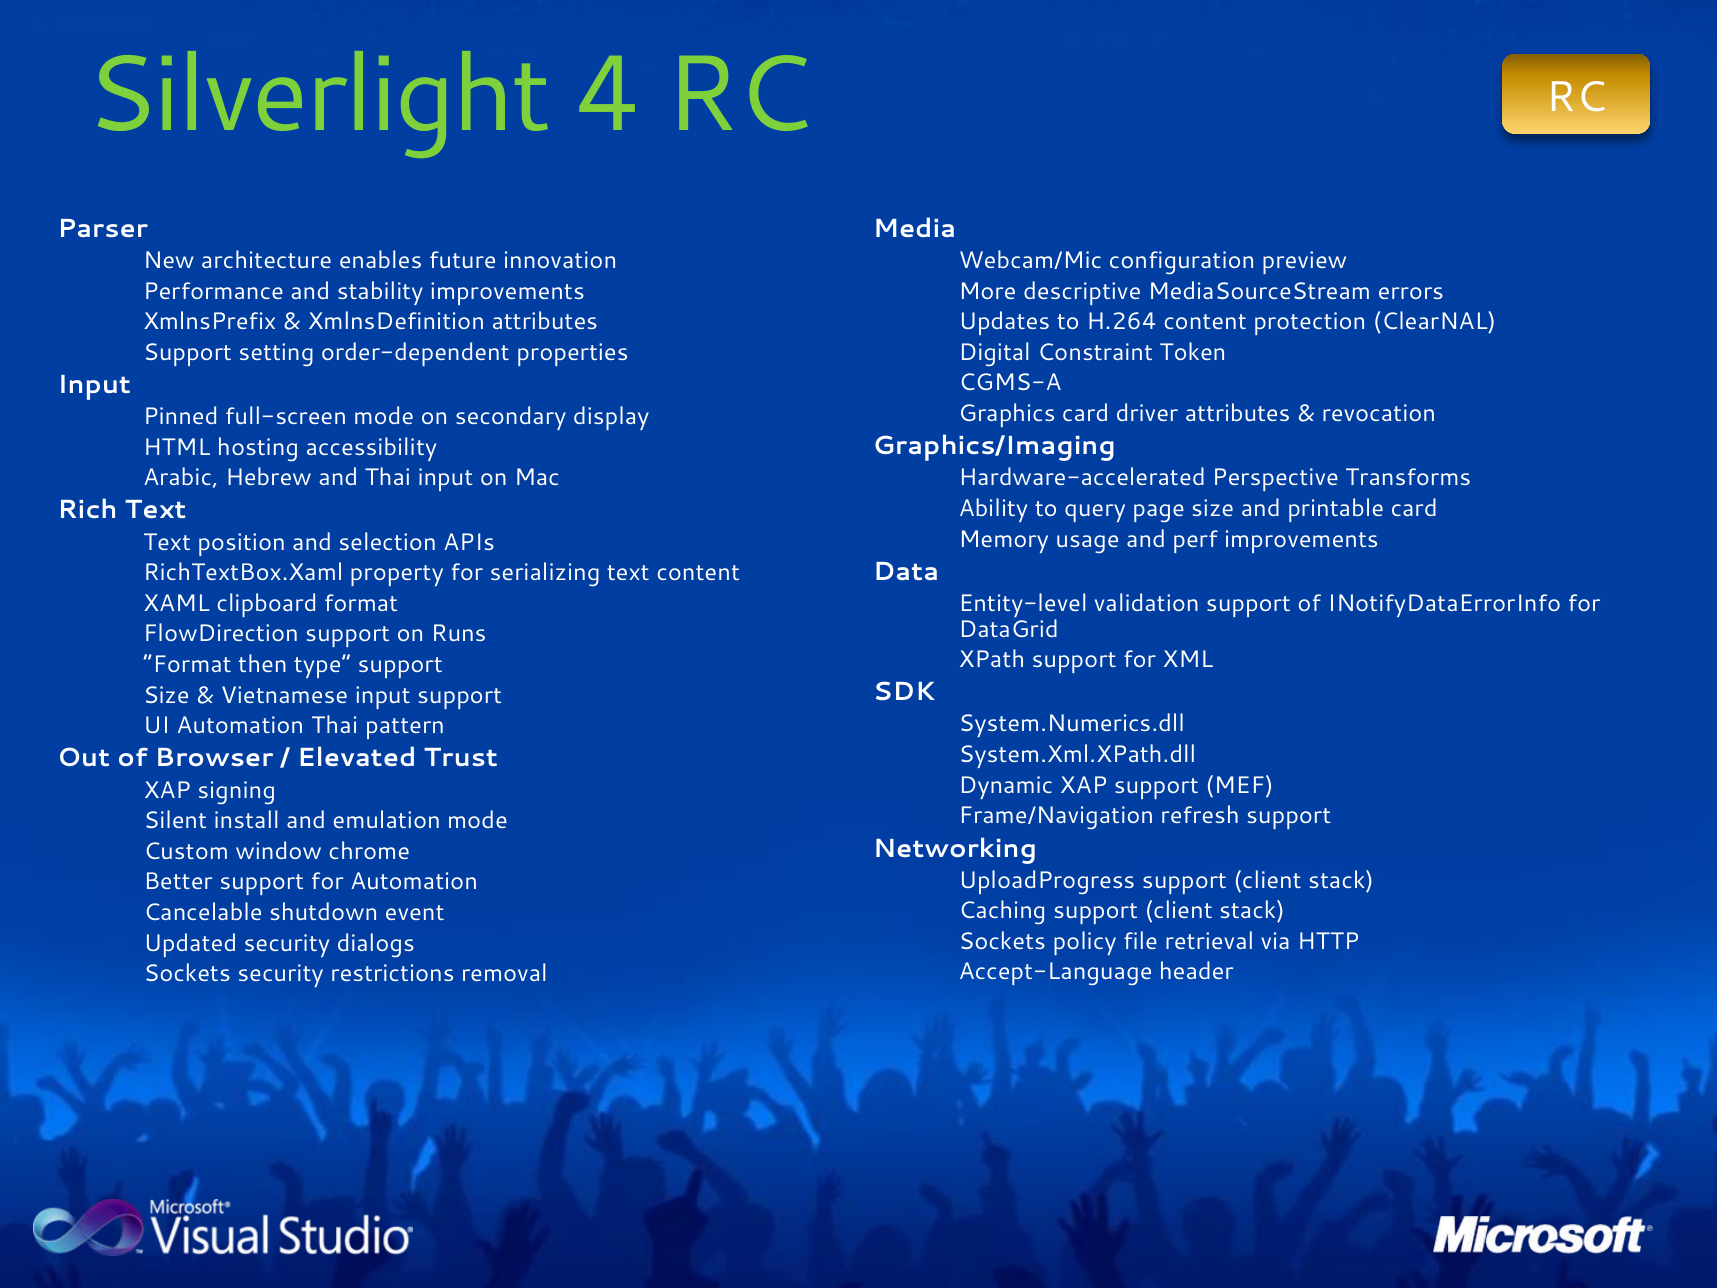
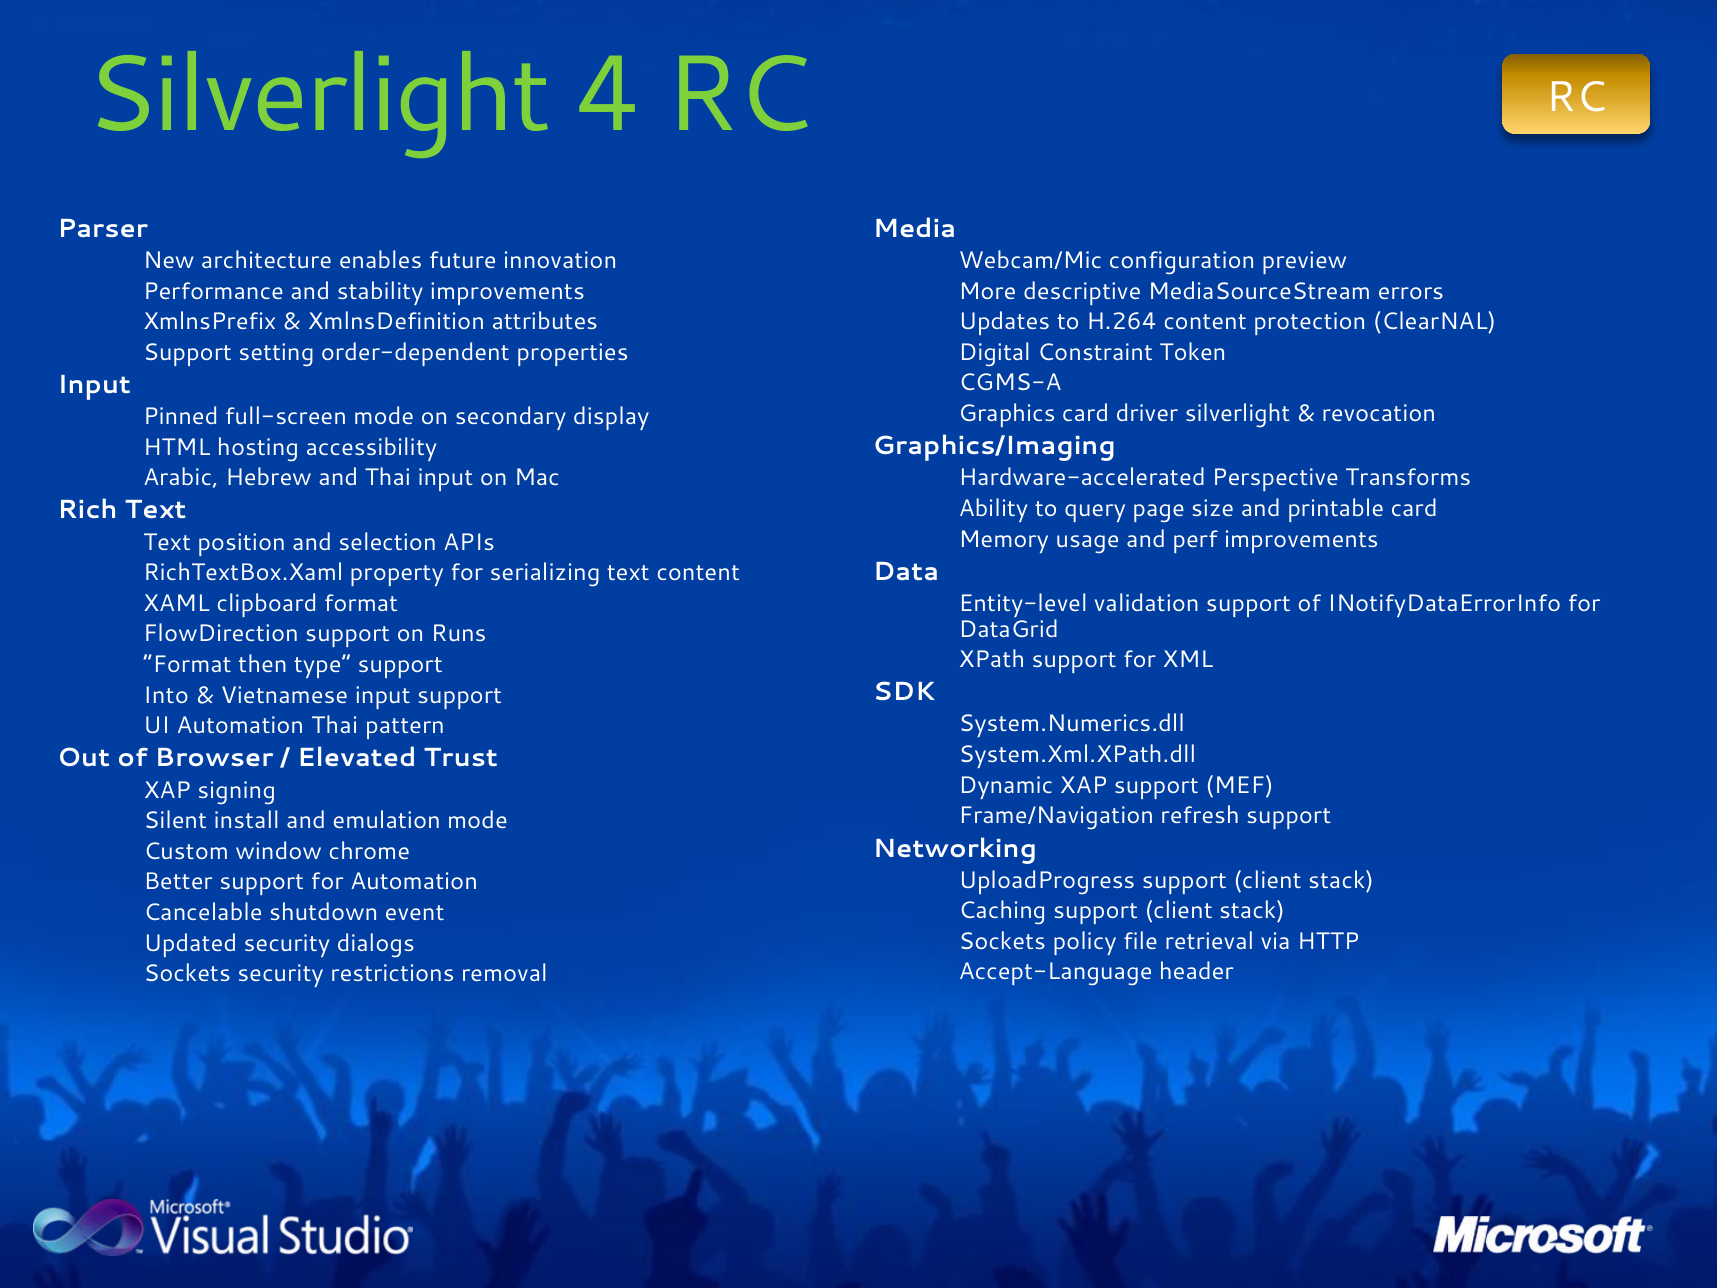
driver attributes: attributes -> silverlight
Size at (166, 695): Size -> Into
